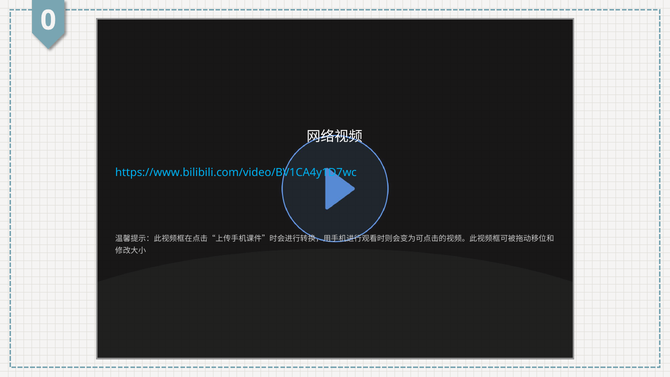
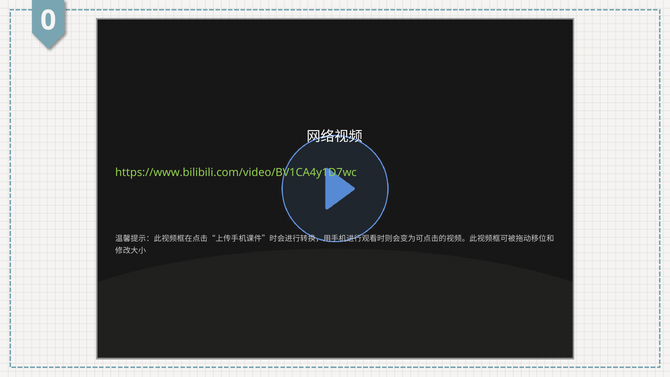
https://www.bilibili.com/video/BV1CA4y1D7wc colour: light blue -> light green
